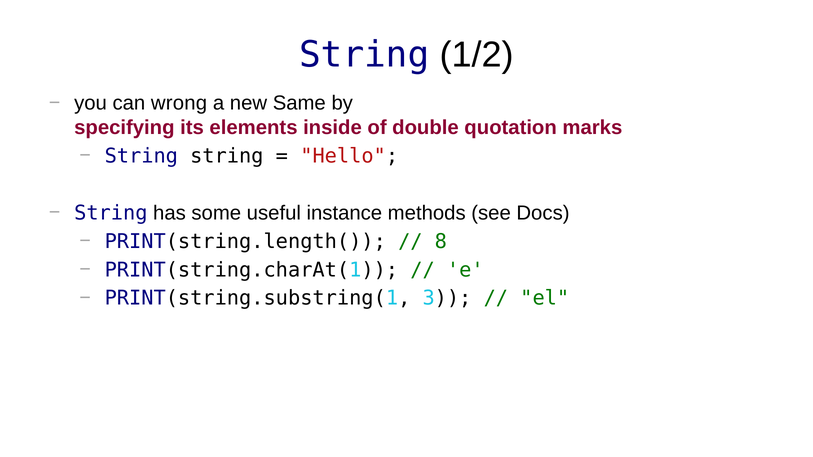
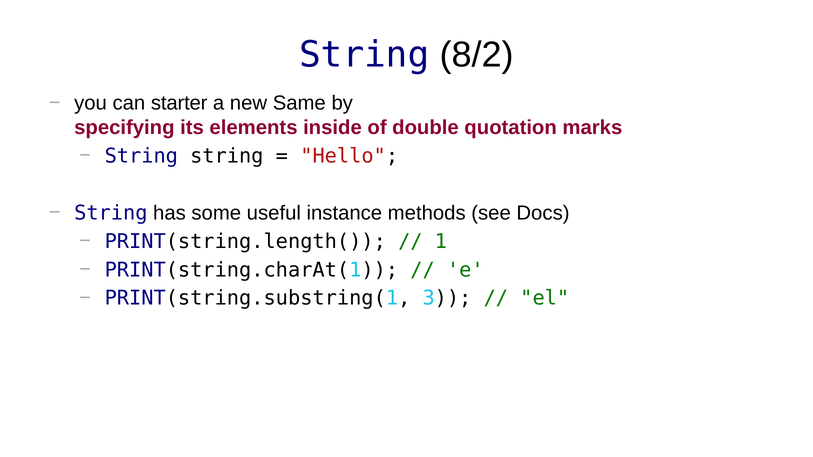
1/2: 1/2 -> 8/2
wrong: wrong -> starter
8: 8 -> 1
